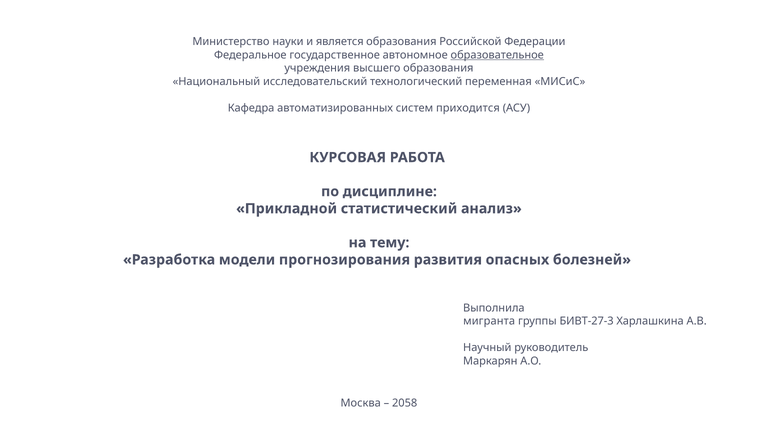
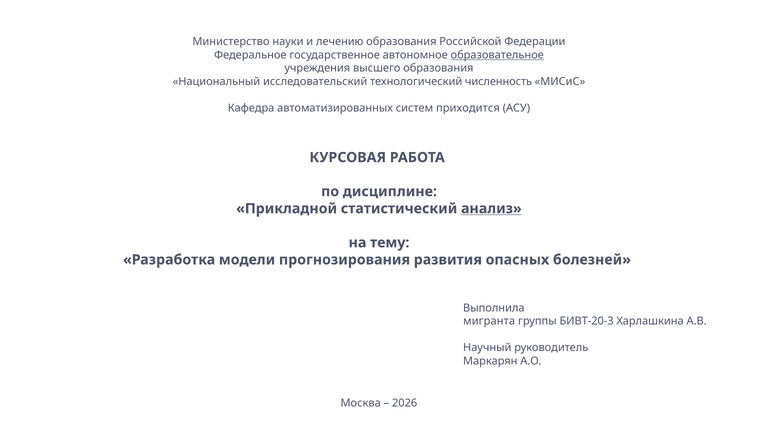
является: является -> лечению
переменная: переменная -> численность
анализ underline: none -> present
БИВТ-27-3: БИВТ-27-3 -> БИВТ-20-3
2058: 2058 -> 2026
